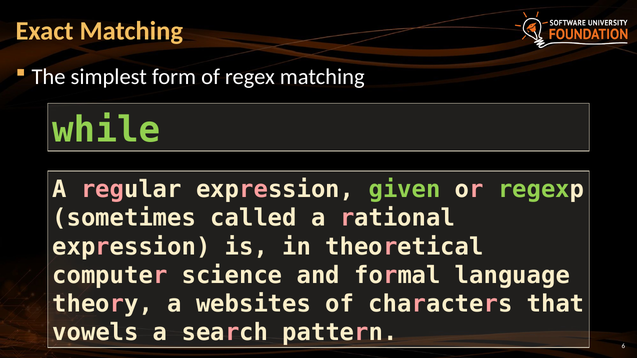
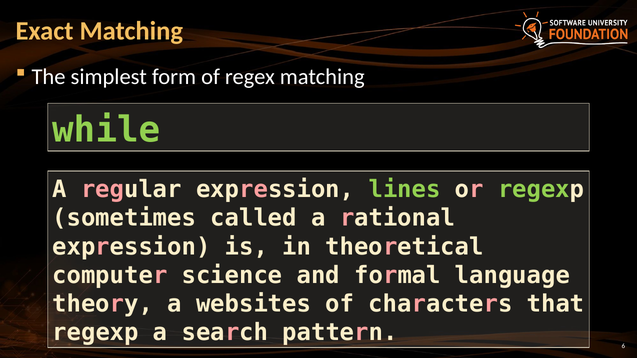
given: given -> lines
vowels at (96, 333): vowels -> regexp
